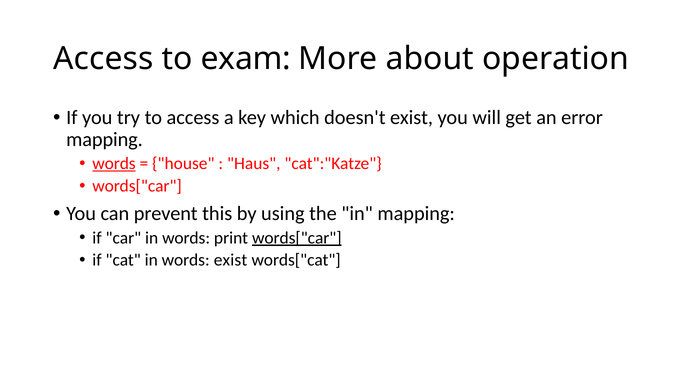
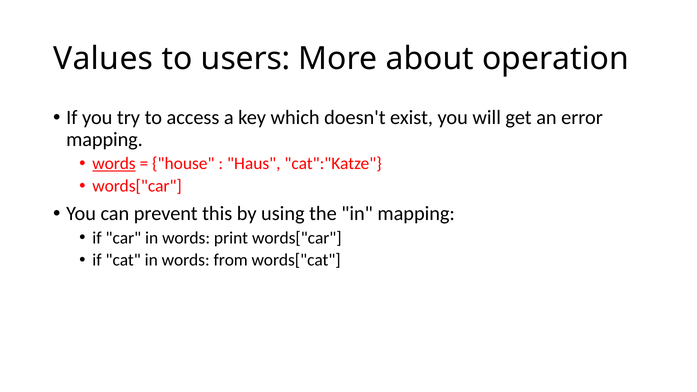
Access at (103, 59): Access -> Values
exam: exam -> users
words["car at (297, 238) underline: present -> none
words exist: exist -> from
